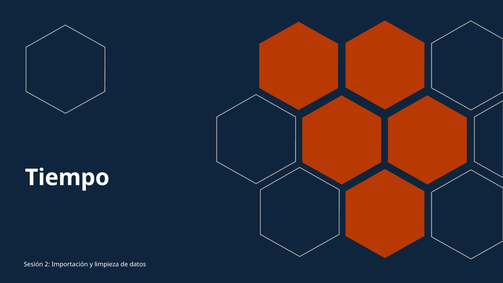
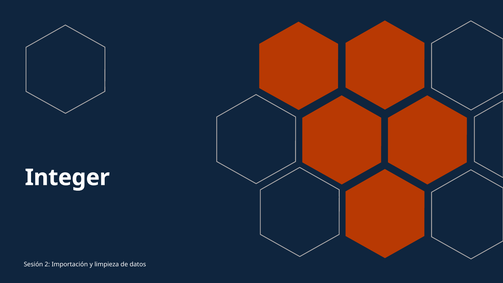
Tiempo: Tiempo -> Integer
